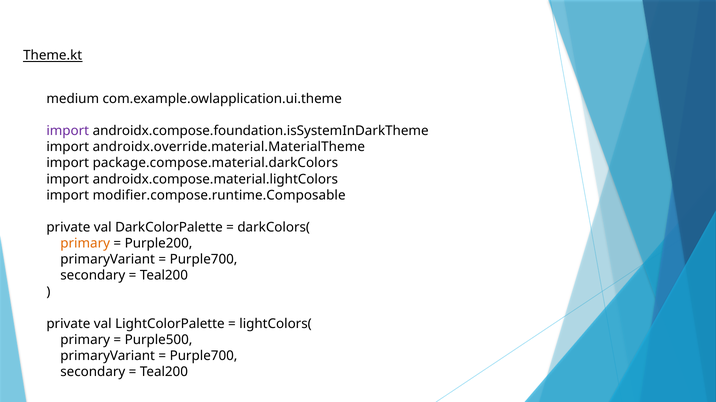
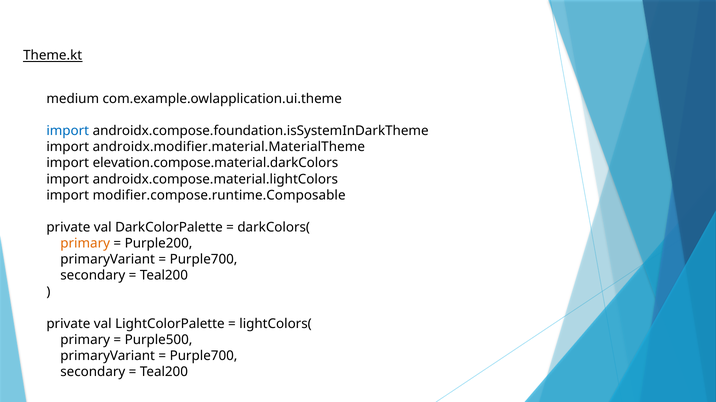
import at (68, 131) colour: purple -> blue
androidx.override.material.MaterialTheme: androidx.override.material.MaterialTheme -> androidx.modifier.material.MaterialTheme
package.compose.material.darkColors: package.compose.material.darkColors -> elevation.compose.material.darkColors
